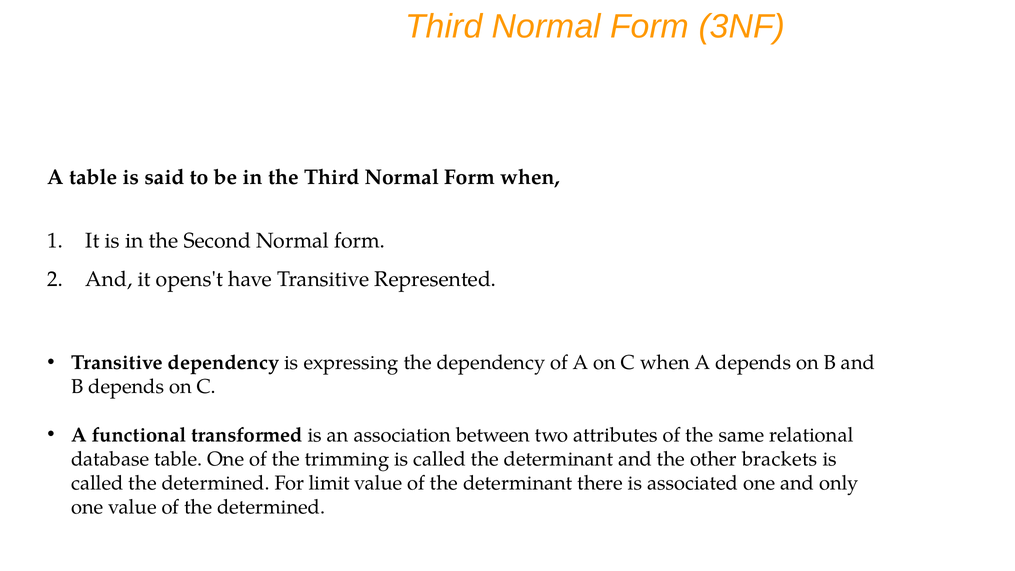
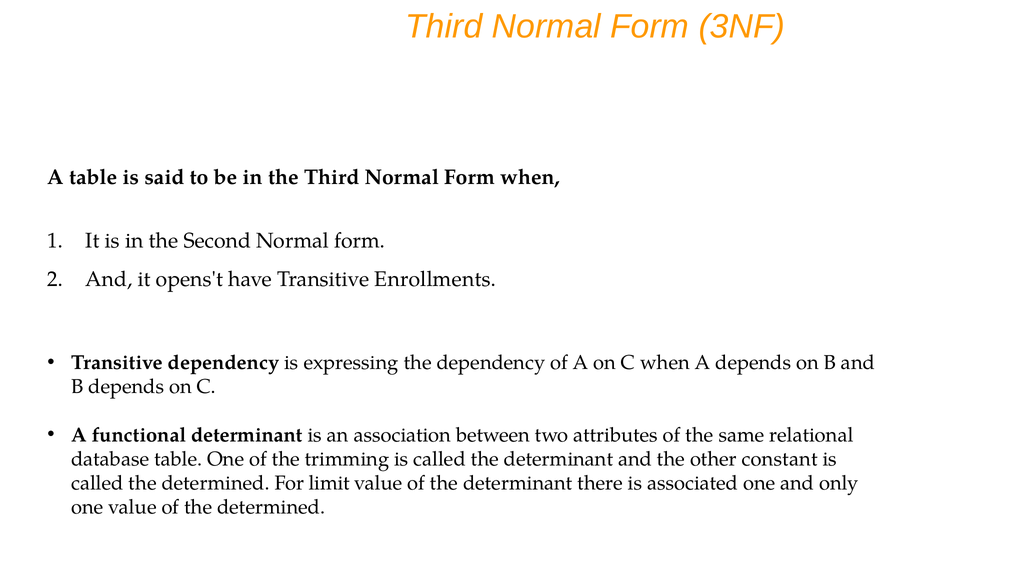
Represented: Represented -> Enrollments
functional transformed: transformed -> determinant
brackets: brackets -> constant
